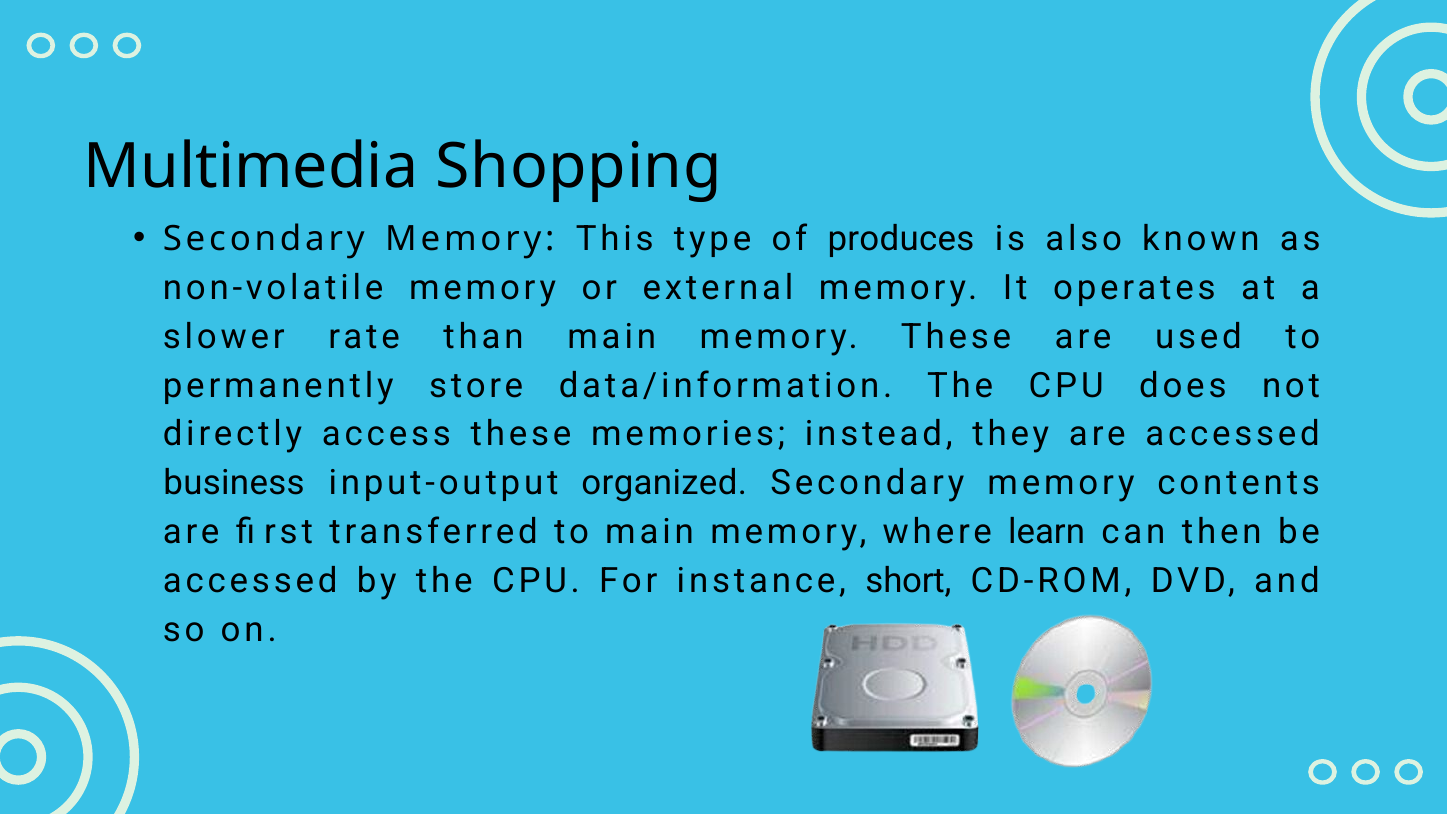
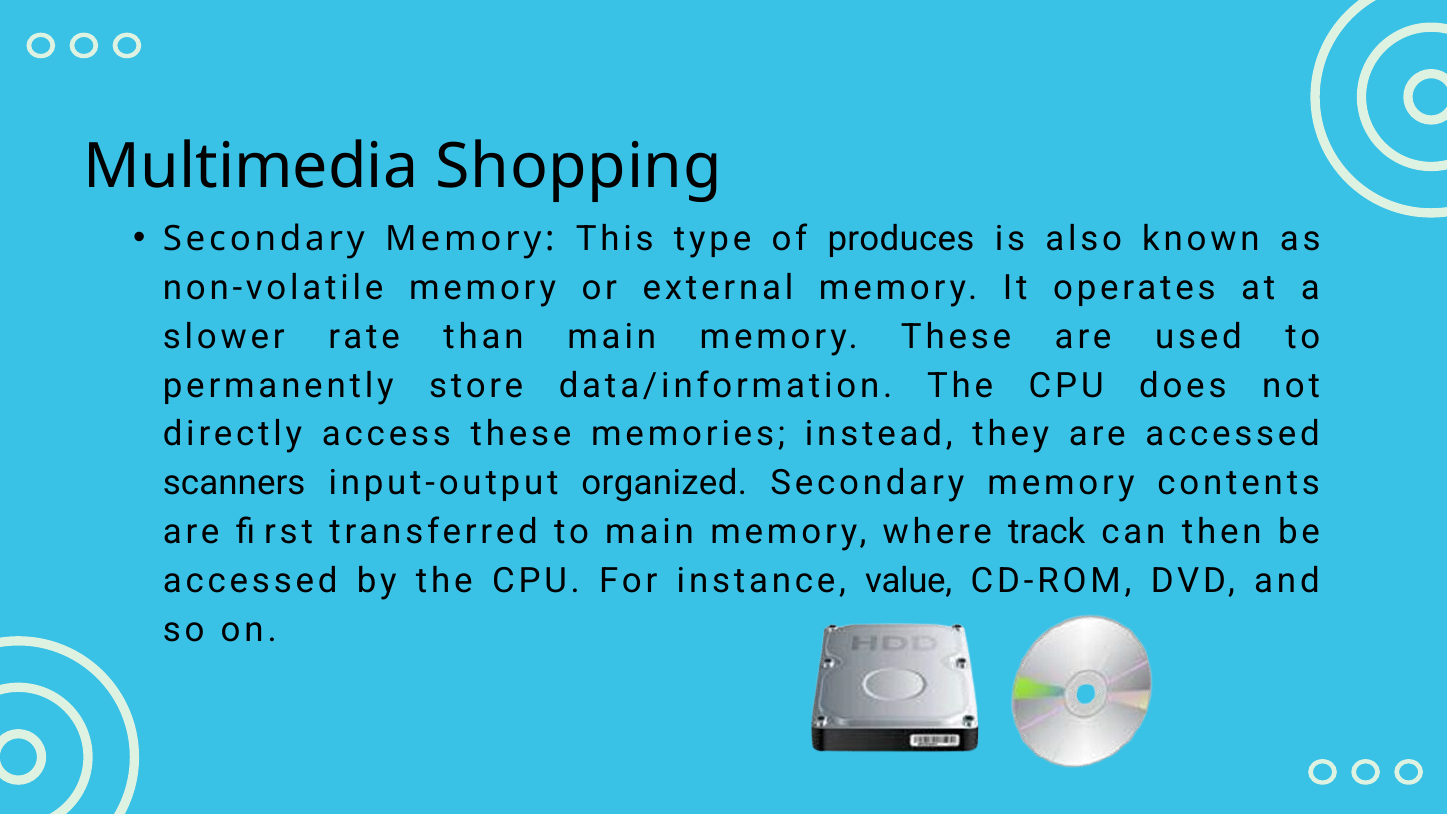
business: business -> scanners
learn: learn -> track
short: short -> value
